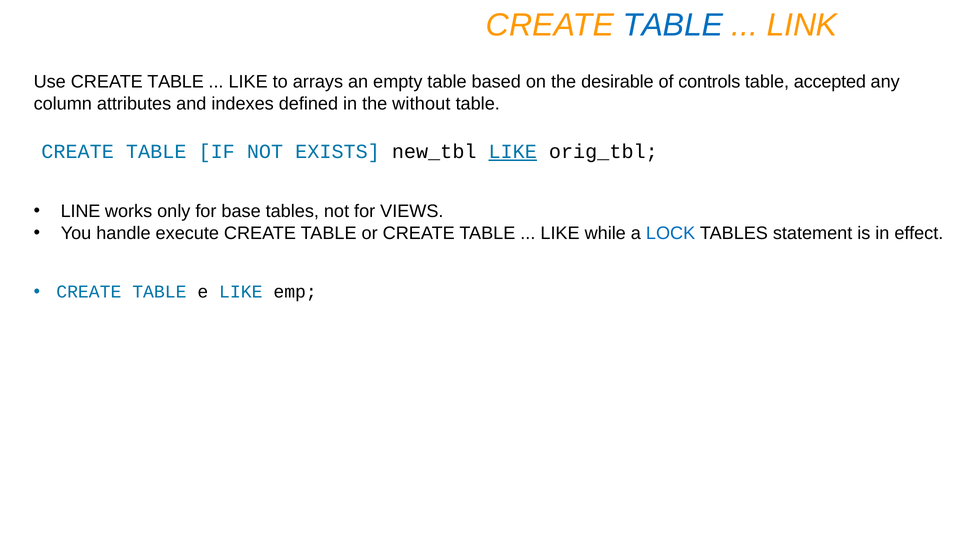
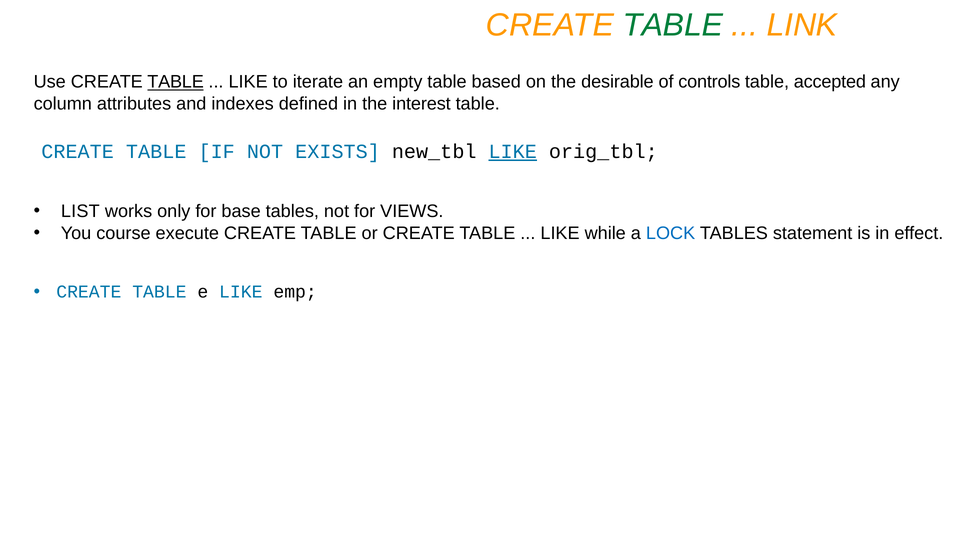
TABLE at (673, 25) colour: blue -> green
TABLE at (176, 82) underline: none -> present
arrays: arrays -> iterate
without: without -> interest
LINE: LINE -> LIST
handle: handle -> course
